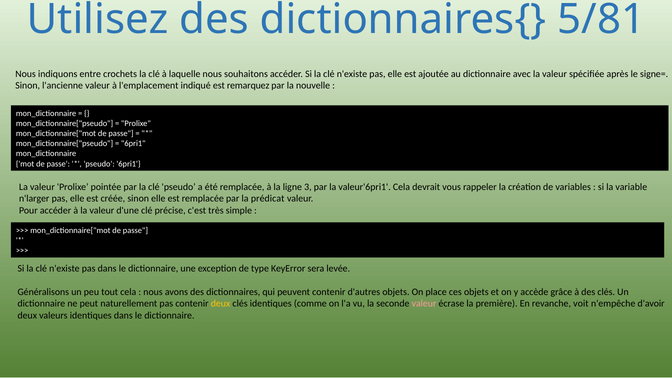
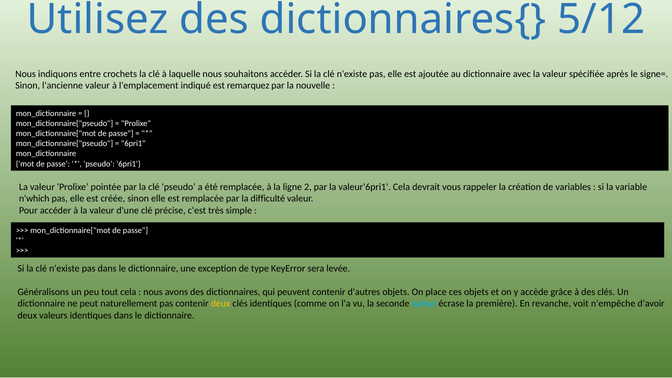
5/81: 5/81 -> 5/12
3: 3 -> 2
n'larger: n'larger -> n'which
prédicat: prédicat -> difficulté
valeur at (424, 304) colour: pink -> light blue
